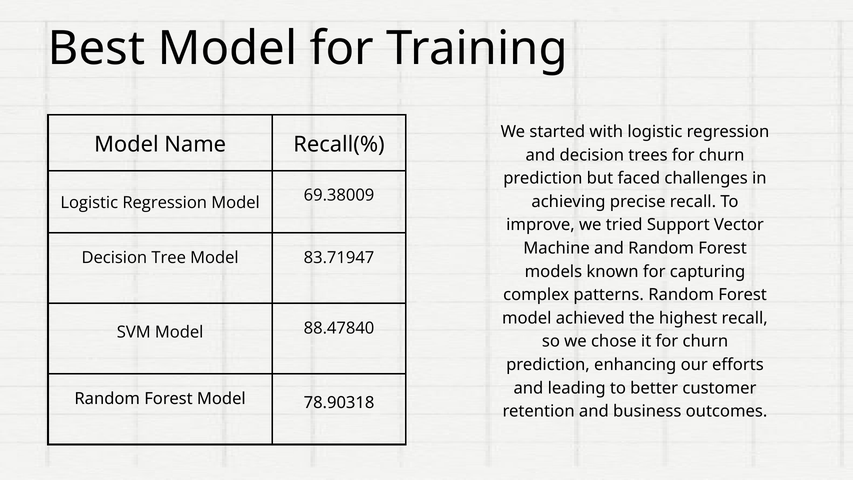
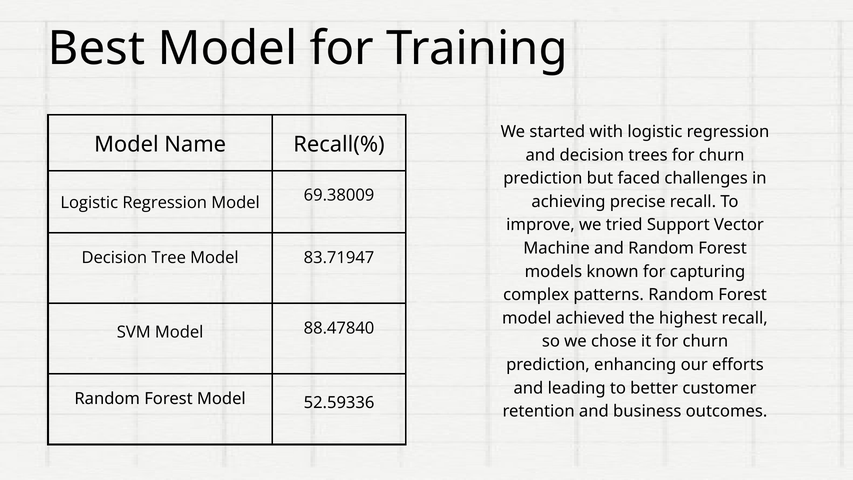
78.90318: 78.90318 -> 52.59336
